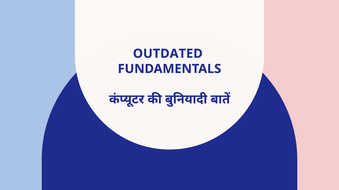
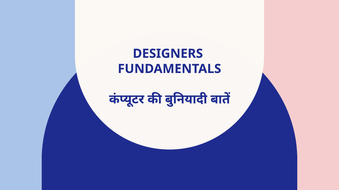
OUTDATED: OUTDATED -> DESIGNERS
